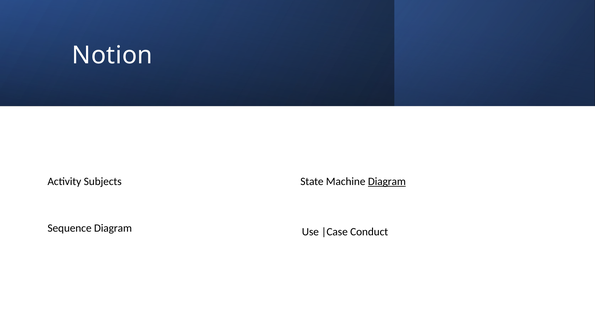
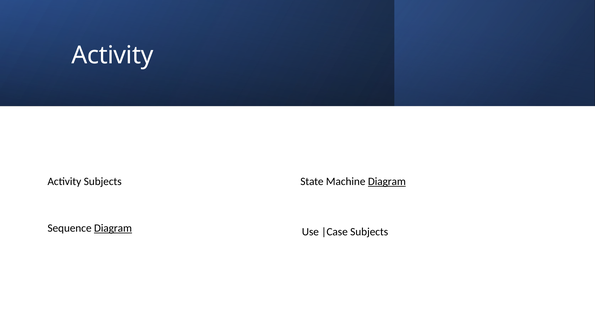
Notion at (112, 55): Notion -> Activity
Diagram at (113, 228) underline: none -> present
Conduct at (369, 231): Conduct -> Subjects
